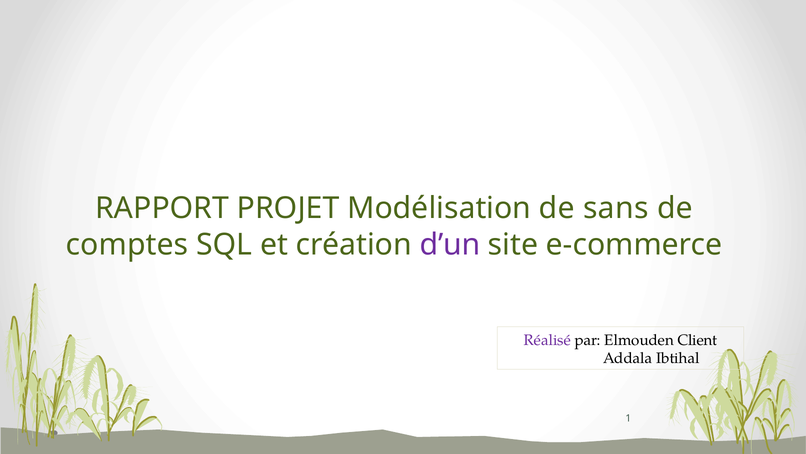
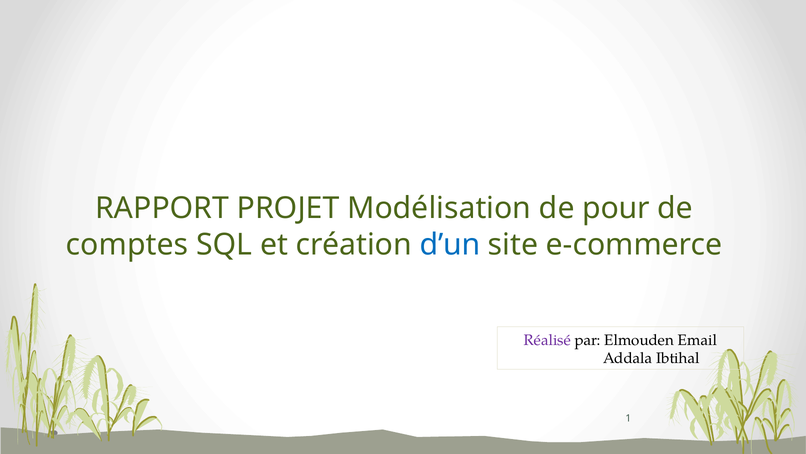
sans: sans -> pour
d’un colour: purple -> blue
Client: Client -> Email
